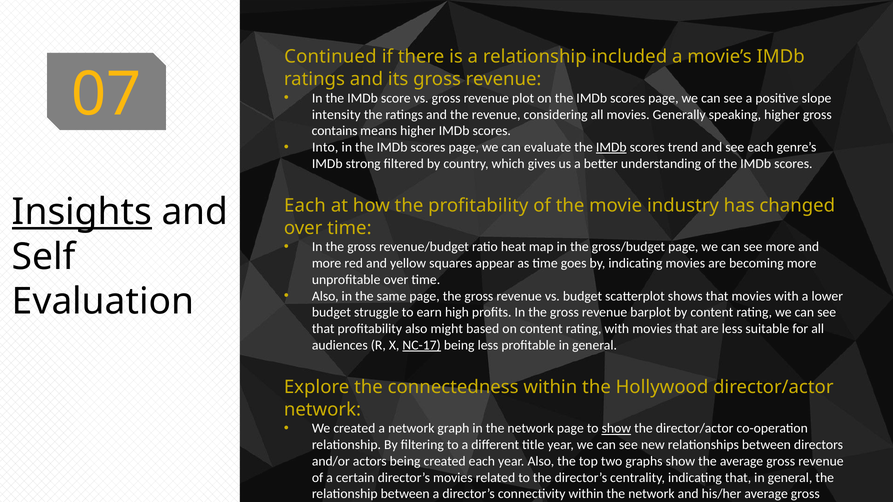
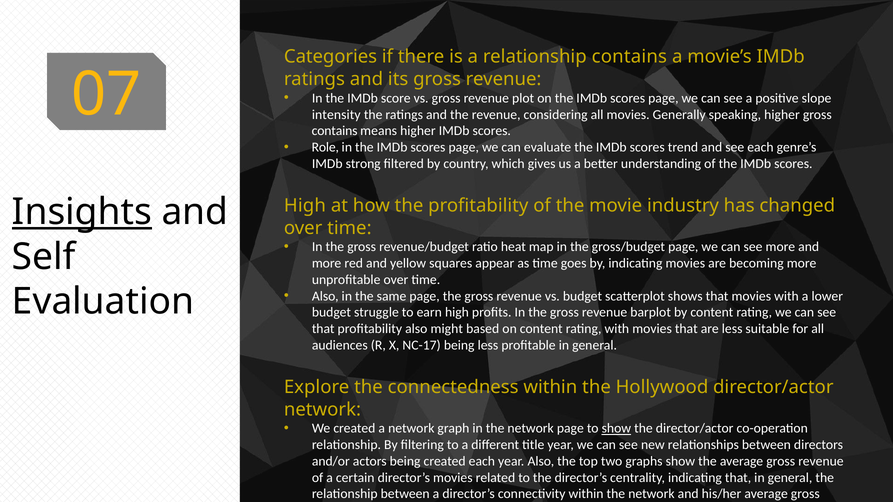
Continued: Continued -> Categories
relationship included: included -> contains
Into: Into -> Role
IMDb at (611, 147) underline: present -> none
Each at (305, 206): Each -> High
NC-17 underline: present -> none
